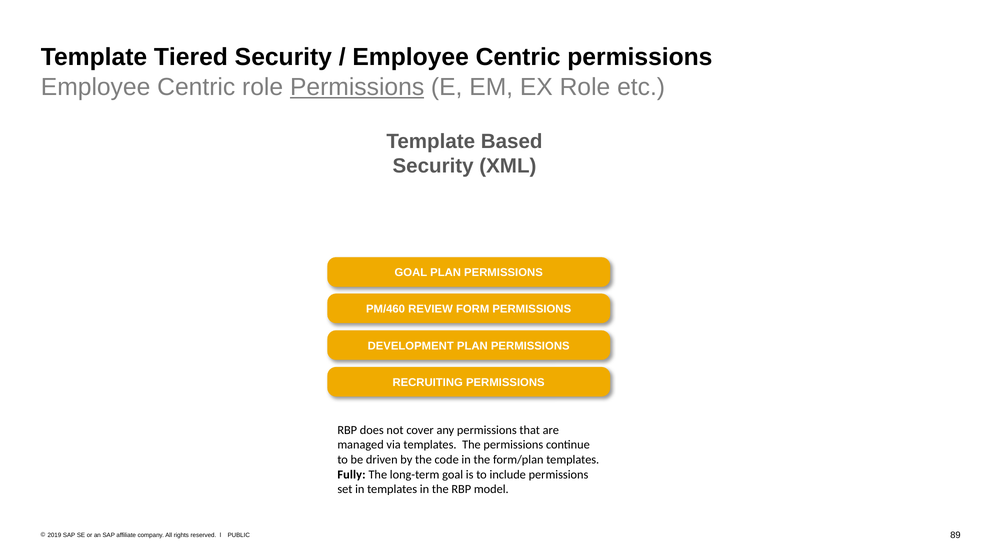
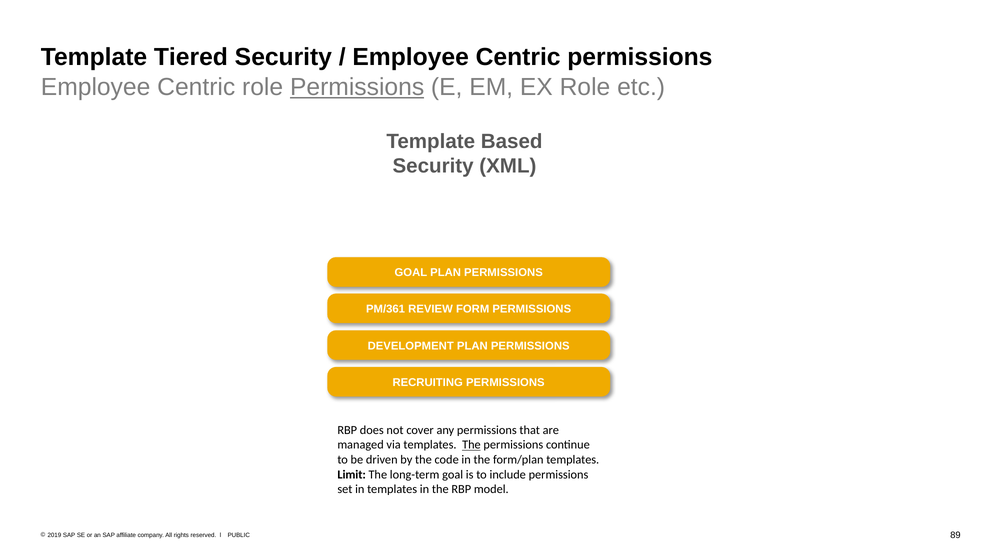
PM/460: PM/460 -> PM/361
The at (471, 444) underline: none -> present
Fully: Fully -> Limit
